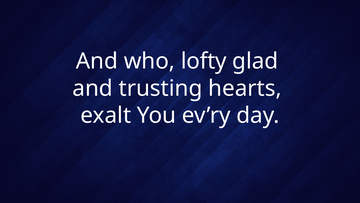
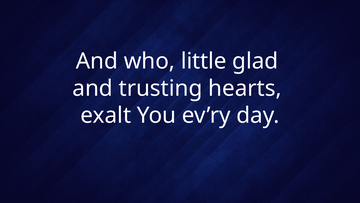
lofty: lofty -> little
